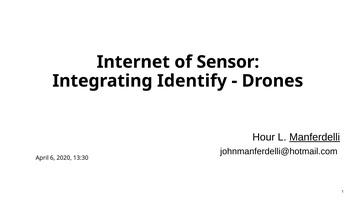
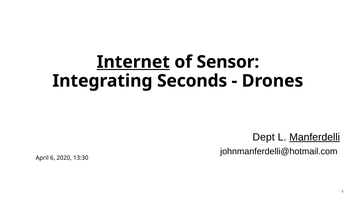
Internet underline: none -> present
Identify: Identify -> Seconds
Hour: Hour -> Dept
